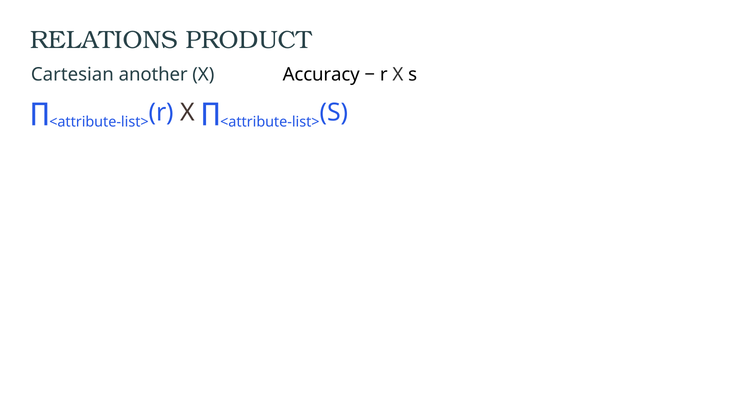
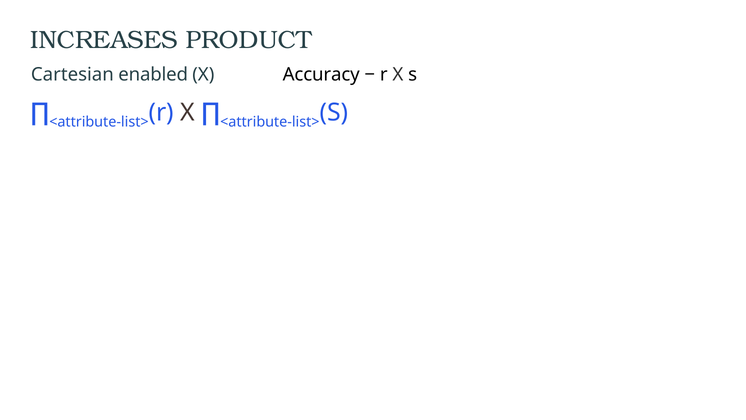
RELATIONS: RELATIONS -> INCREASES
another: another -> enabled
